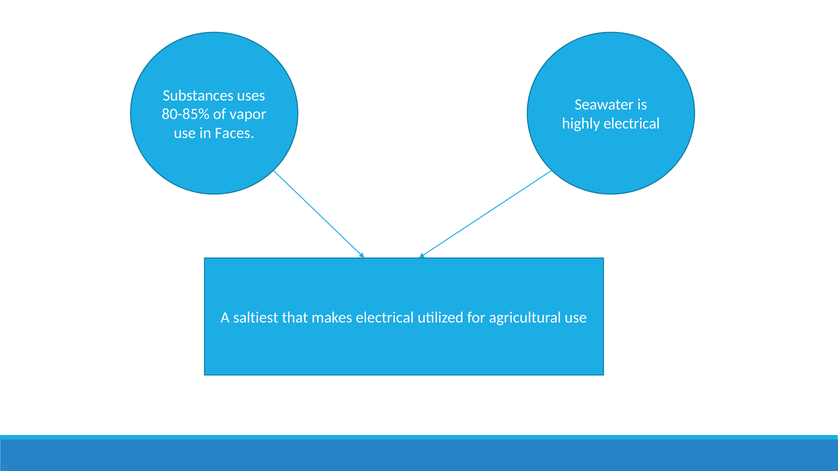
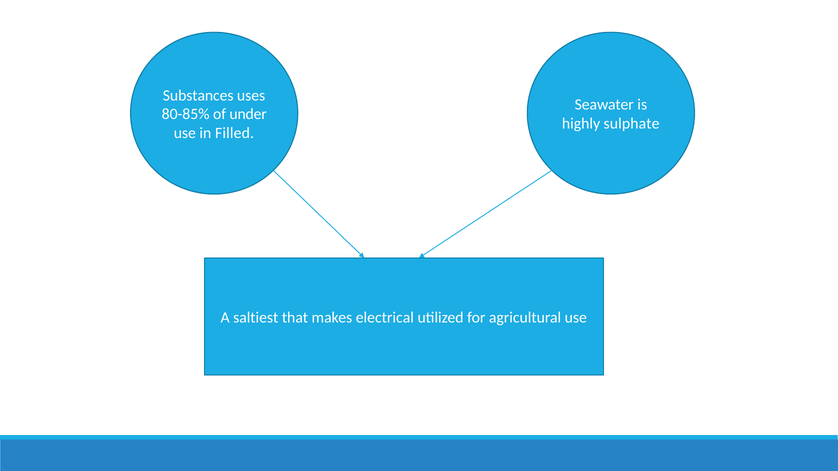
vapor: vapor -> under
highly electrical: electrical -> sulphate
Faces: Faces -> Filled
